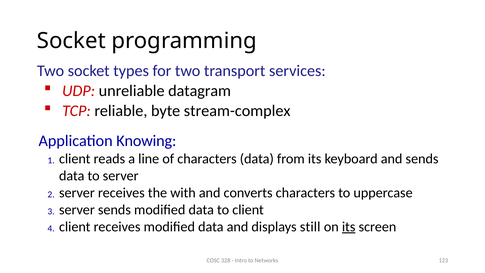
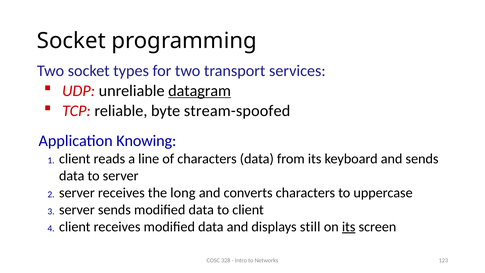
datagram underline: none -> present
stream-complex: stream-complex -> stream-spoofed
with: with -> long
